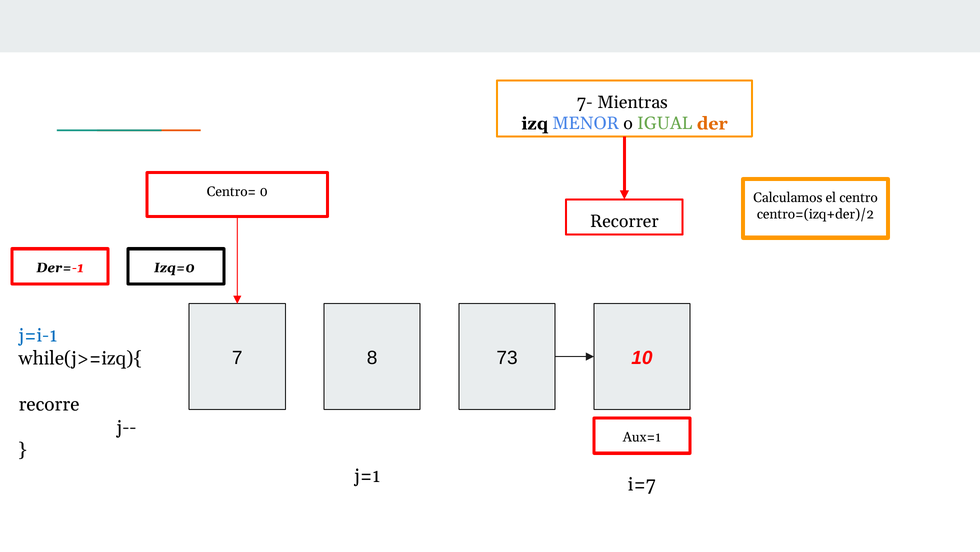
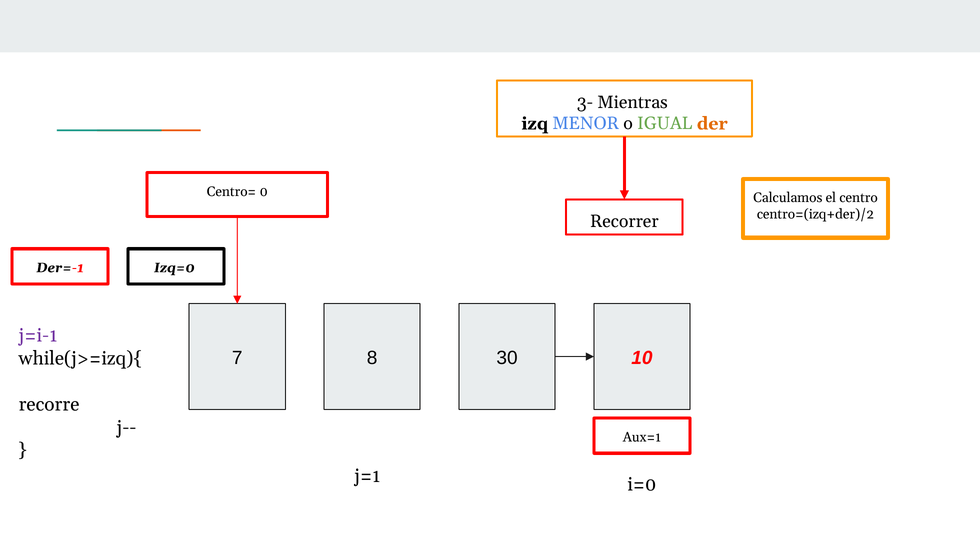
7-: 7- -> 3-
j=i-1 colour: blue -> purple
73: 73 -> 30
i=7: i=7 -> i=0
